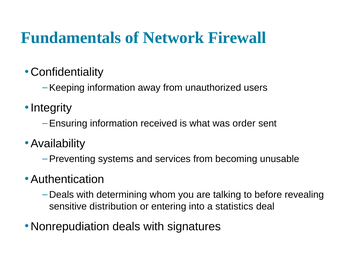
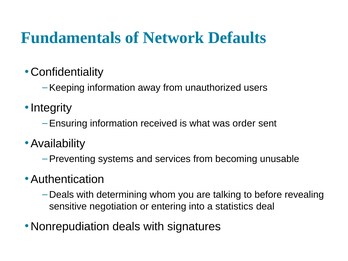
Firewall: Firewall -> Defaults
distribution: distribution -> negotiation
